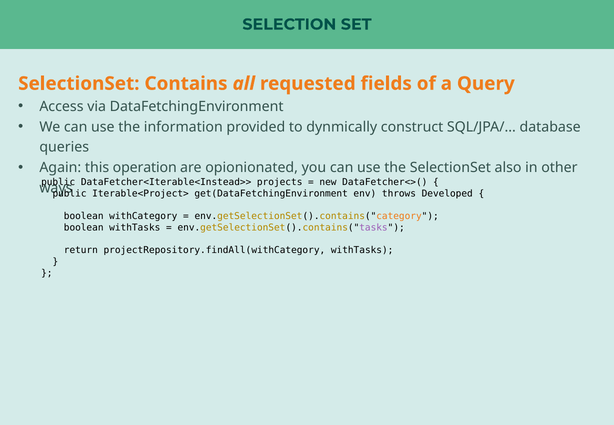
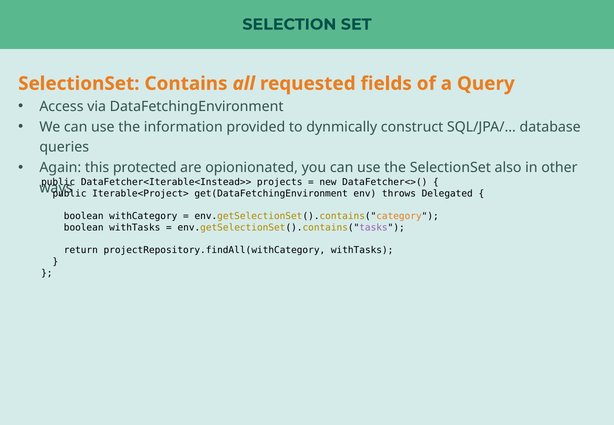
operation: operation -> protected
Developed: Developed -> Delegated
